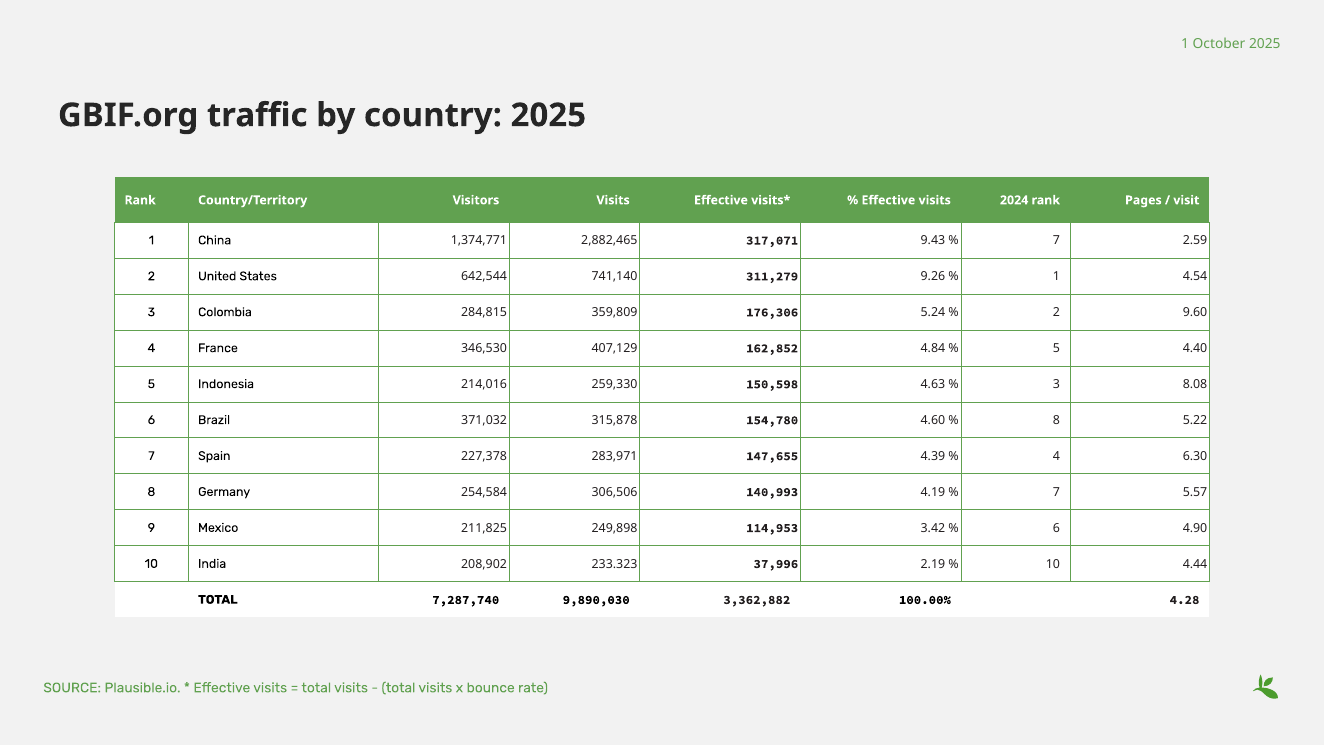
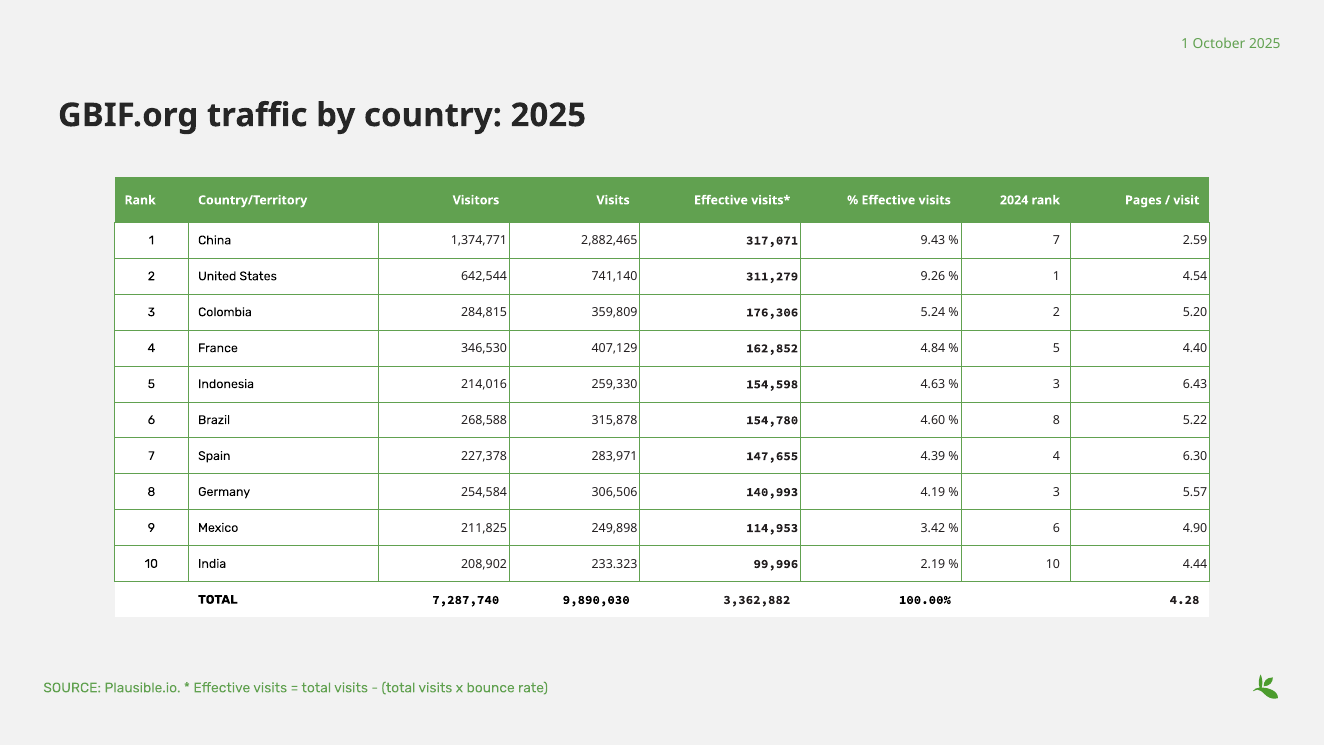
9.60: 9.60 -> 5.20
150,598: 150,598 -> 154,598
8.08: 8.08 -> 6.43
371,032: 371,032 -> 268,588
7 at (1057, 492): 7 -> 3
37,996: 37,996 -> 99,996
